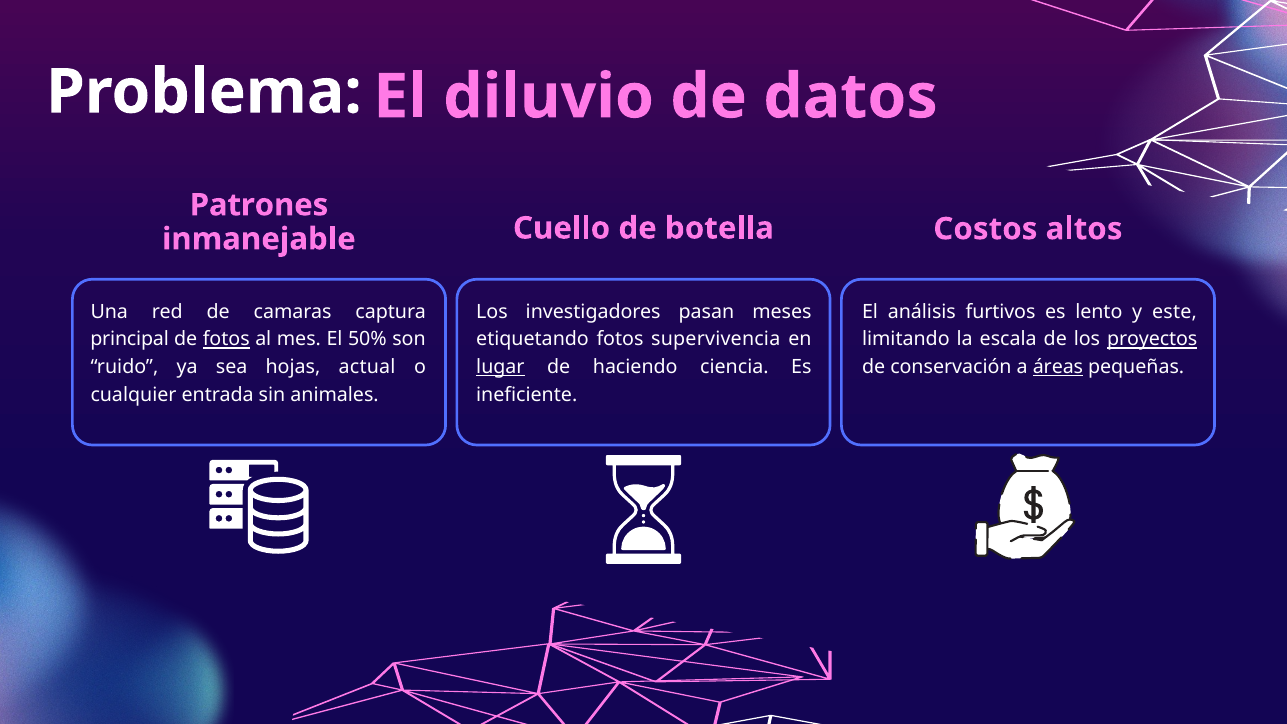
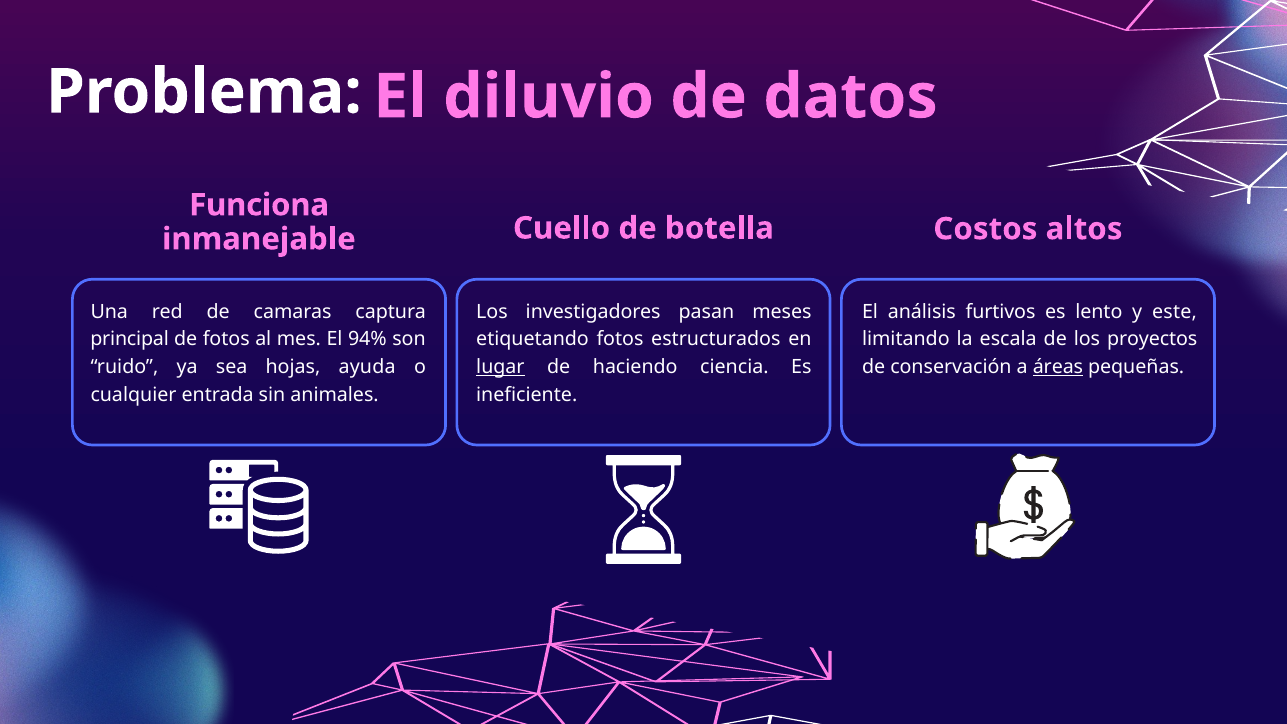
Patrones: Patrones -> Funciona
fotos at (226, 339) underline: present -> none
50%: 50% -> 94%
supervivencia: supervivencia -> estructurados
proyectos underline: present -> none
actual: actual -> ayuda
